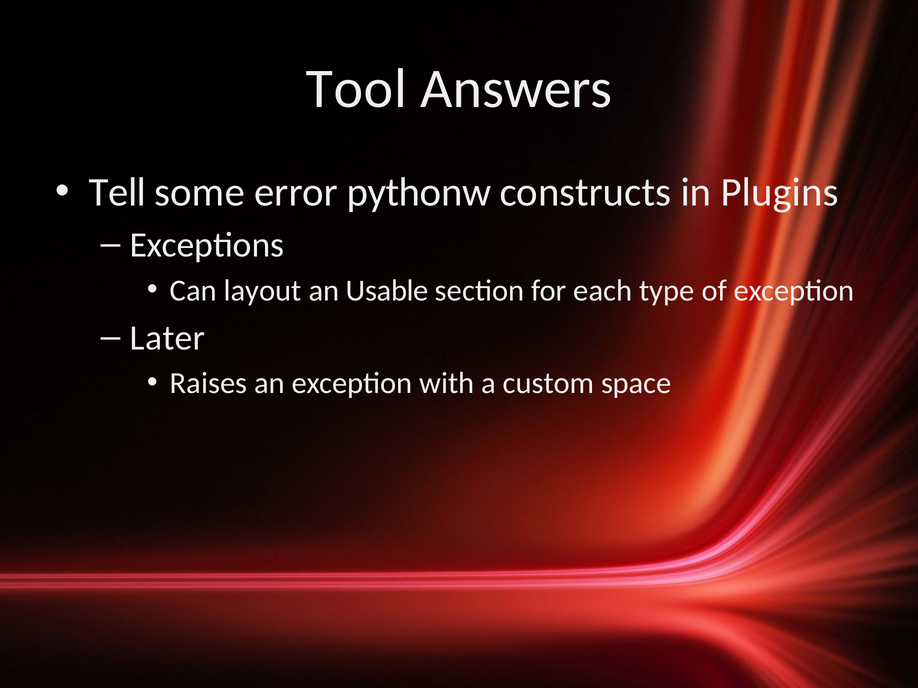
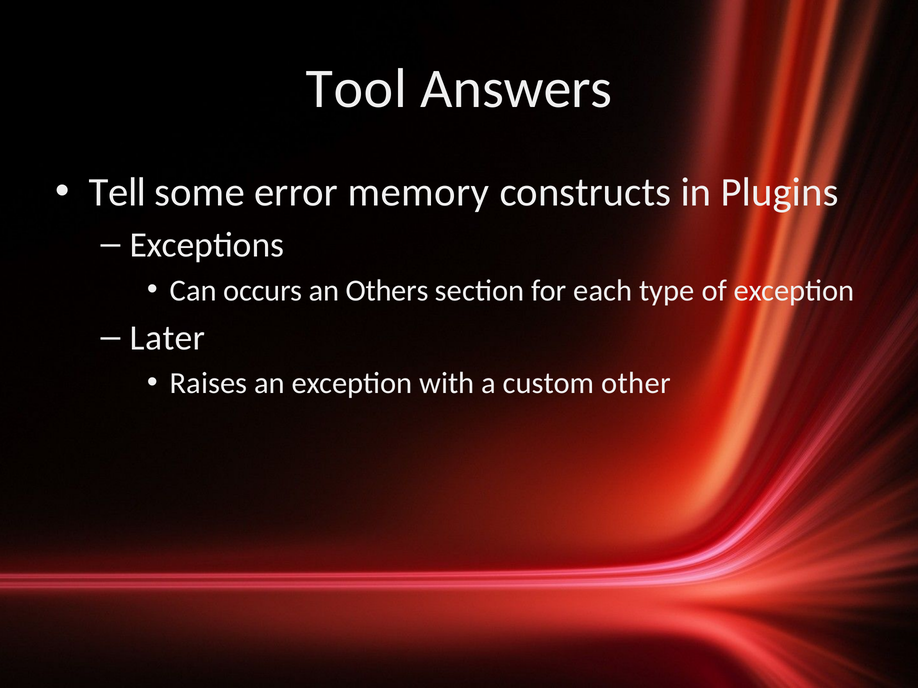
pythonw: pythonw -> memory
layout: layout -> occurs
Usable: Usable -> Others
space: space -> other
